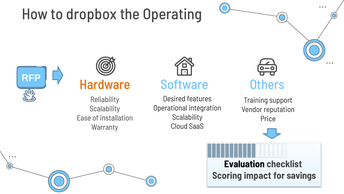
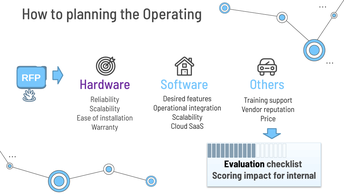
dropbox: dropbox -> planning
Hardware colour: orange -> purple
savings: savings -> internal
